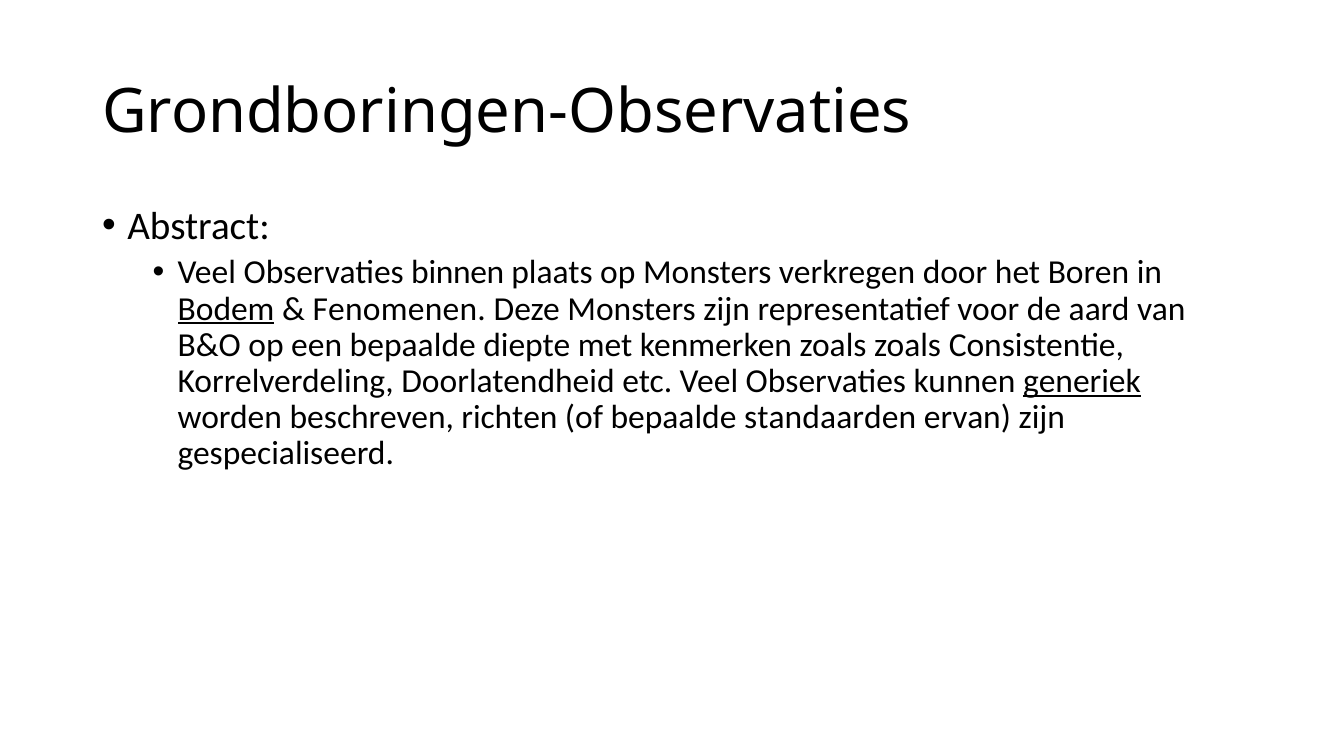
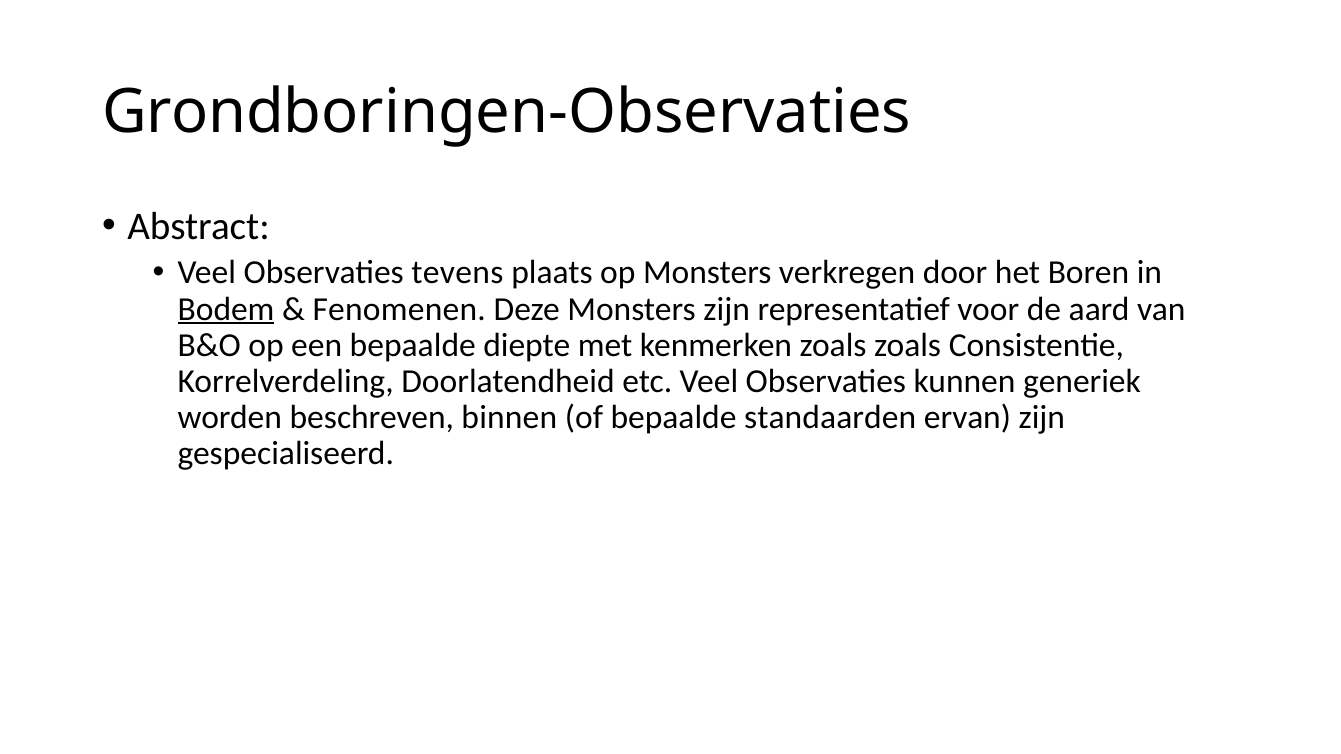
binnen: binnen -> tevens
generiek underline: present -> none
richten: richten -> binnen
